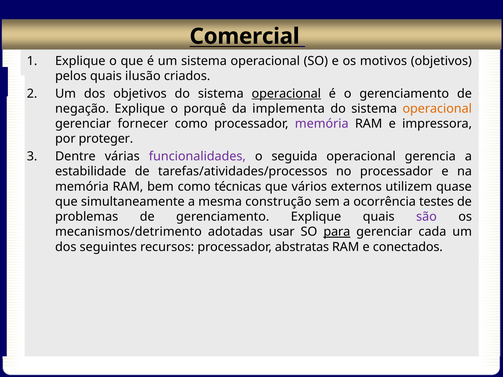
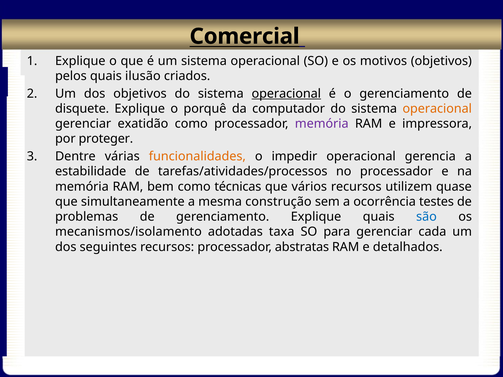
negação: negação -> disquete
implementa: implementa -> computador
fornecer: fornecer -> exatidão
funcionalidades colour: purple -> orange
seguida: seguida -> impedir
vários externos: externos -> recursos
são colour: purple -> blue
mecanismos/detrimento: mecanismos/detrimento -> mecanismos/isolamento
usar: usar -> taxa
para underline: present -> none
conectados: conectados -> detalhados
